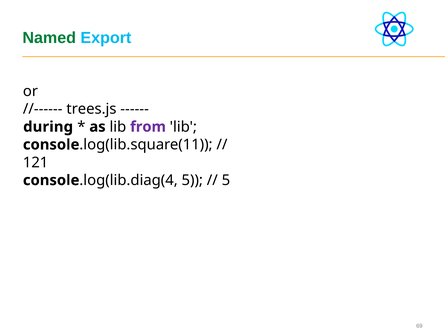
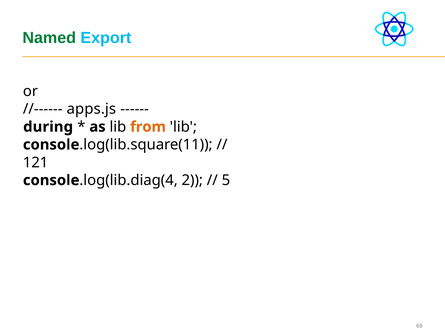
trees.js: trees.js -> apps.js
from colour: purple -> orange
5 at (192, 180): 5 -> 2
